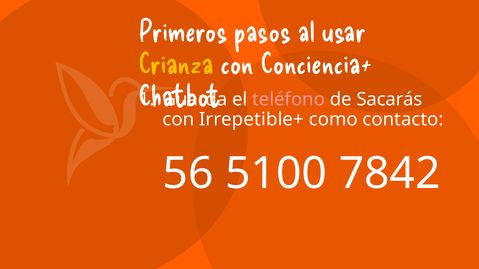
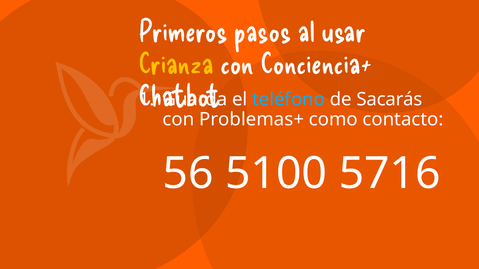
teléfono colour: pink -> light blue
Irrepetible+: Irrepetible+ -> Problemas+
7842: 7842 -> 5716
